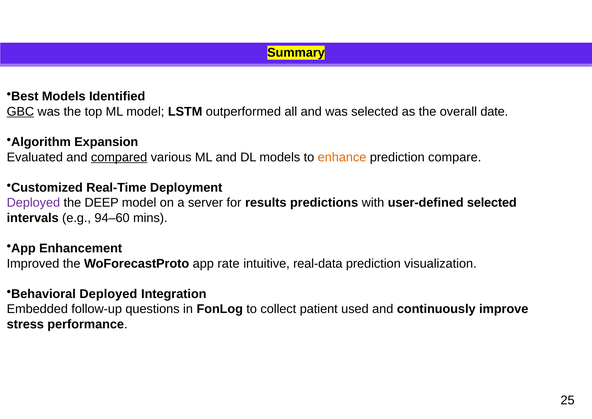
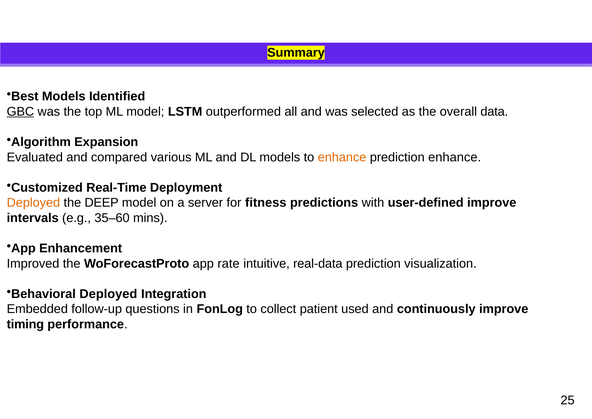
date: date -> data
compared underline: present -> none
prediction compare: compare -> enhance
Deployed at (33, 203) colour: purple -> orange
results: results -> fitness
user-defined selected: selected -> improve
94–60: 94–60 -> 35–60
stress: stress -> timing
